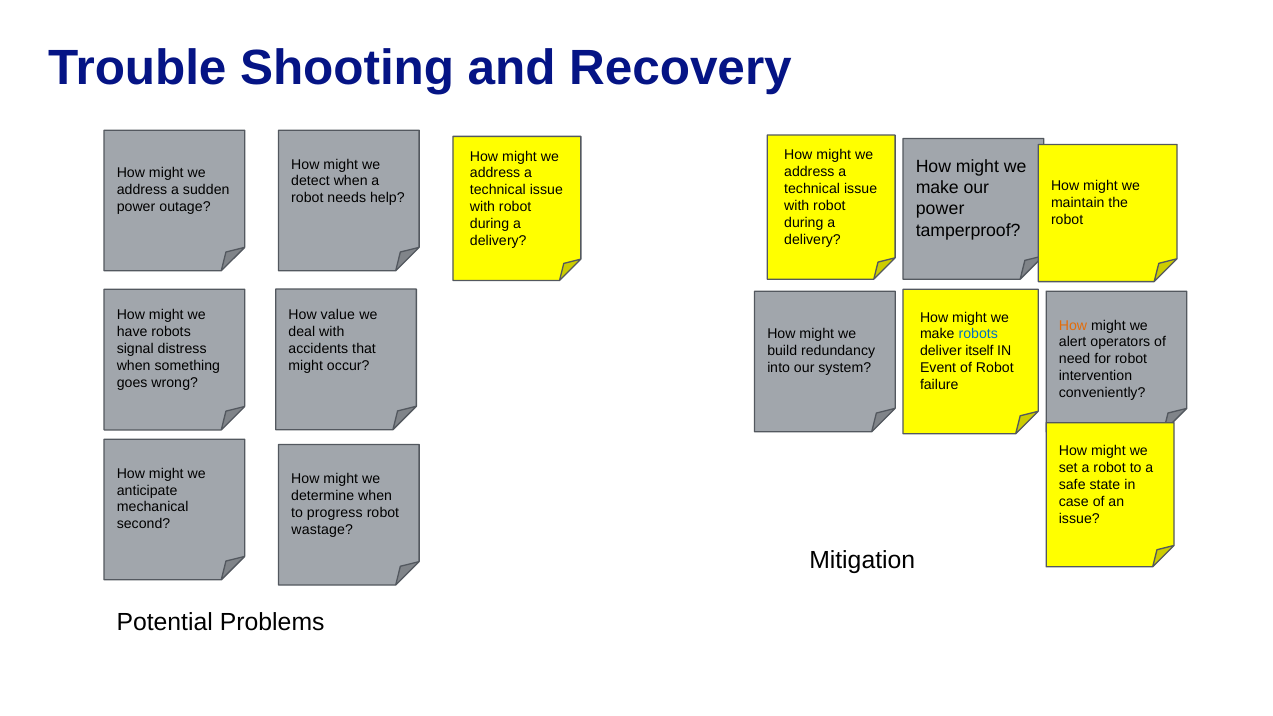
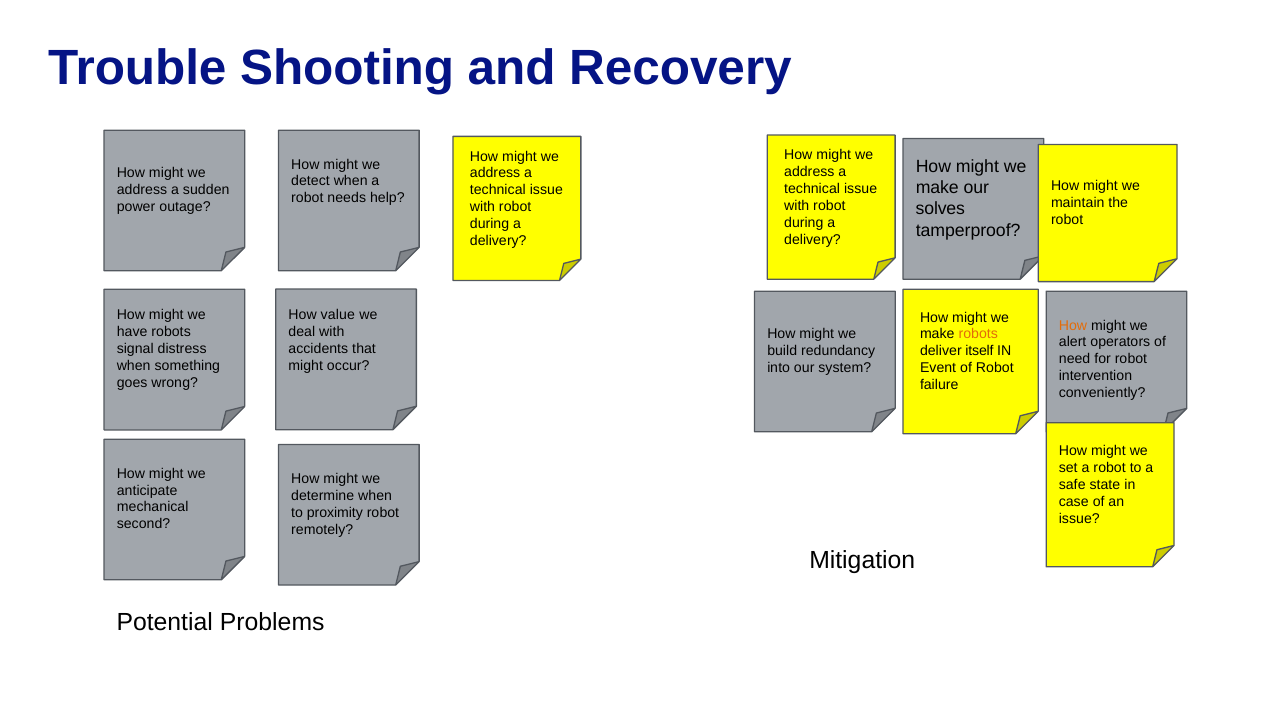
power at (940, 209): power -> solves
robots at (978, 334) colour: blue -> orange
progress: progress -> proximity
wastage: wastage -> remotely
